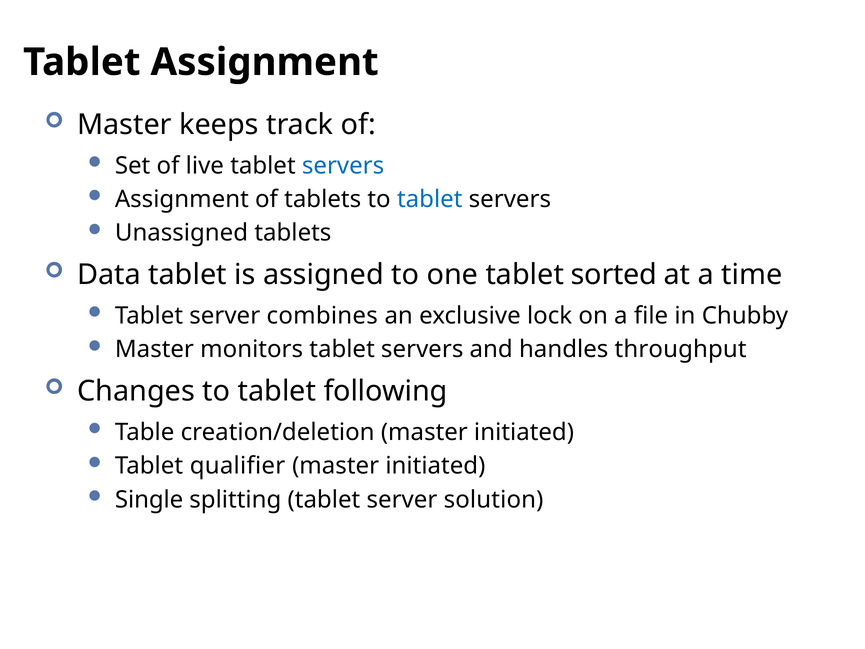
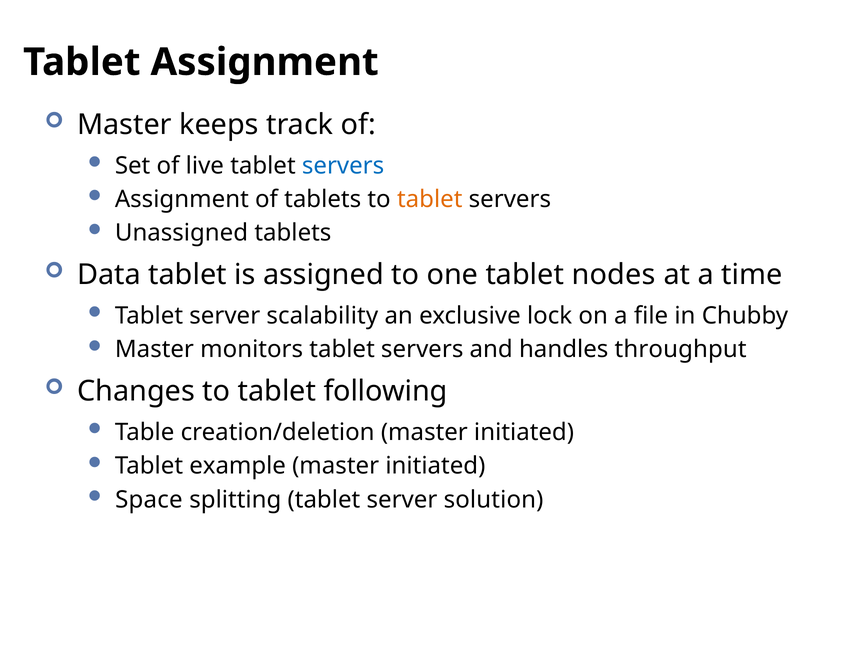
tablet at (430, 199) colour: blue -> orange
sorted: sorted -> nodes
combines: combines -> scalability
qualifier: qualifier -> example
Single: Single -> Space
